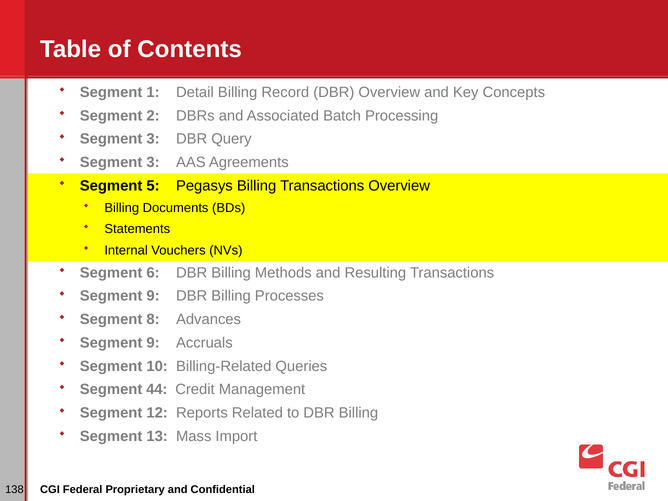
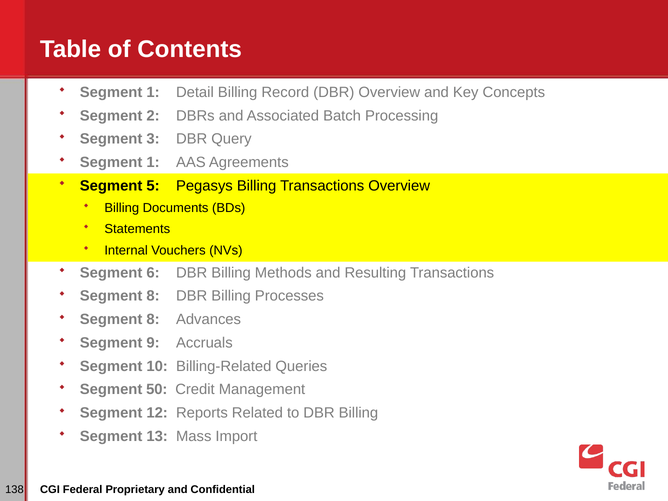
3 at (153, 162): 3 -> 1
9 at (153, 296): 9 -> 8
44: 44 -> 50
